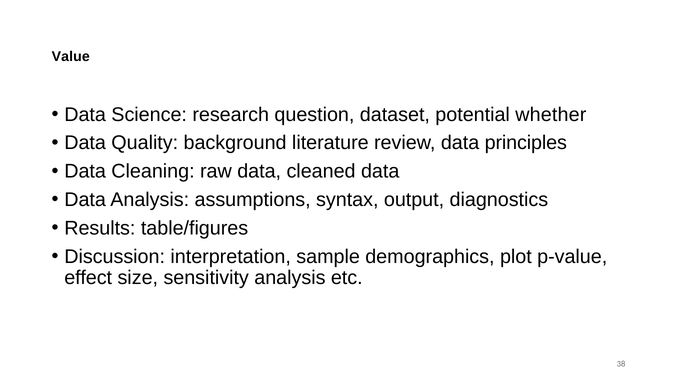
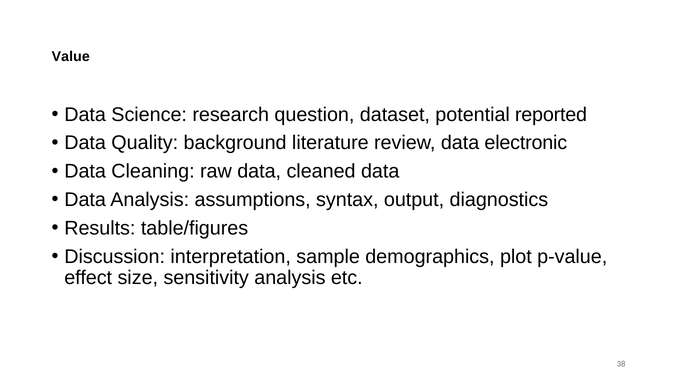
whether: whether -> reported
principles: principles -> electronic
